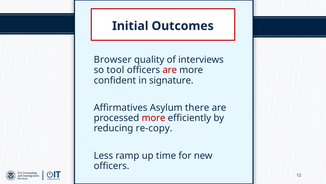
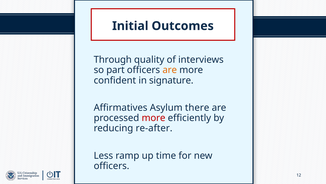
Browser: Browser -> Through
tool: tool -> part
are at (170, 70) colour: red -> orange
re-copy: re-copy -> re-after
